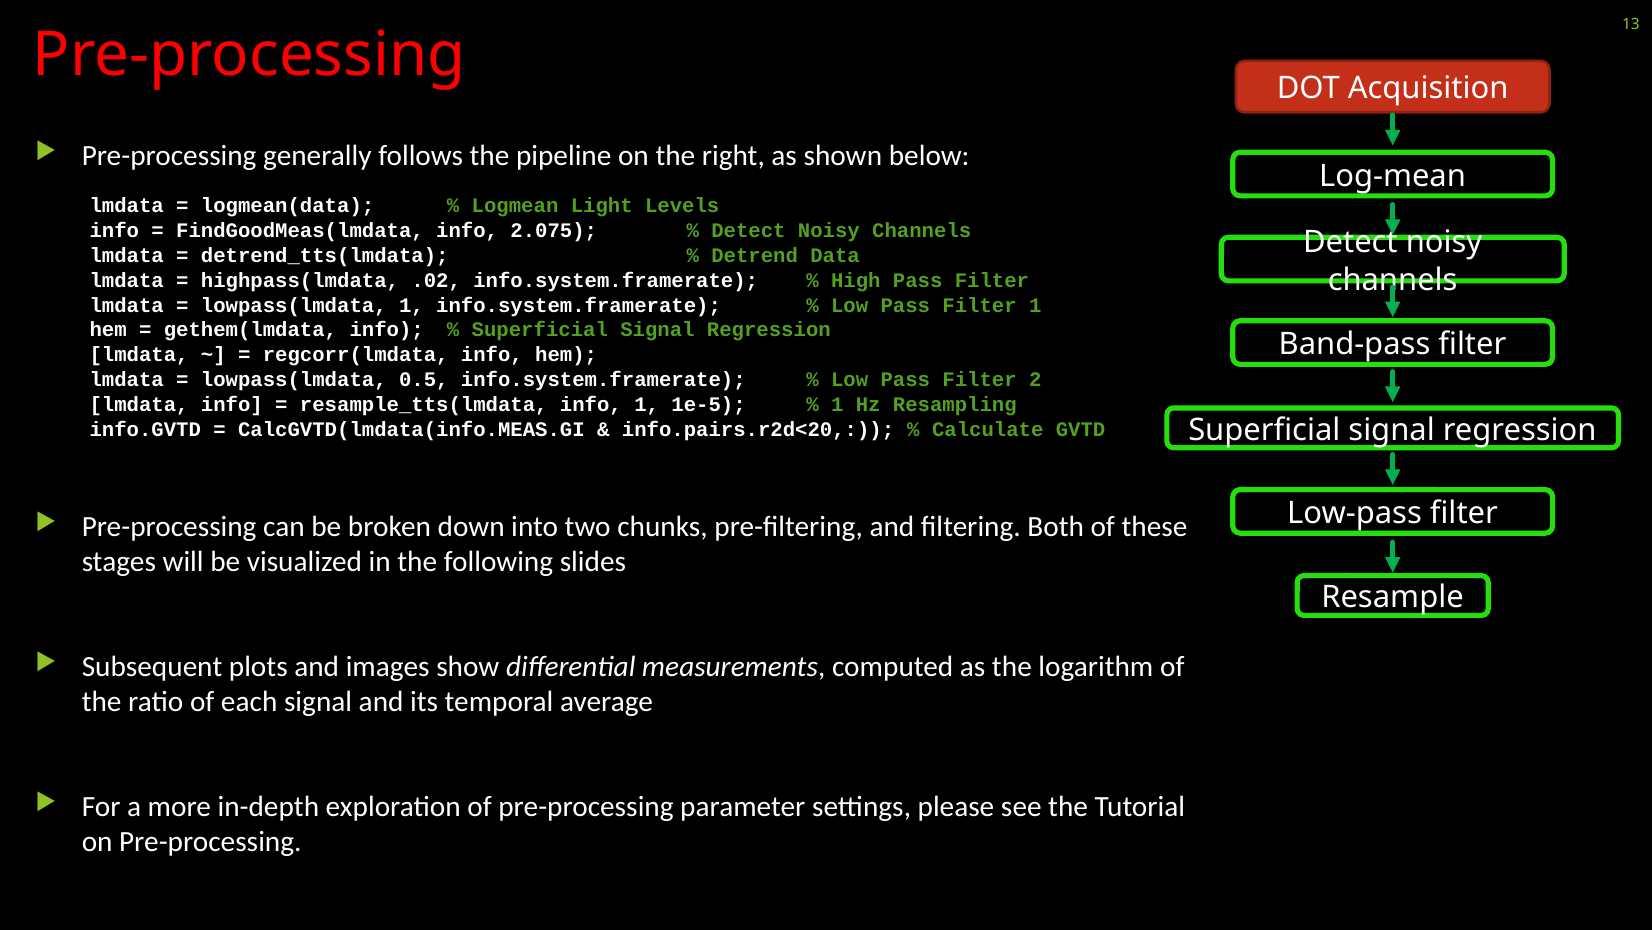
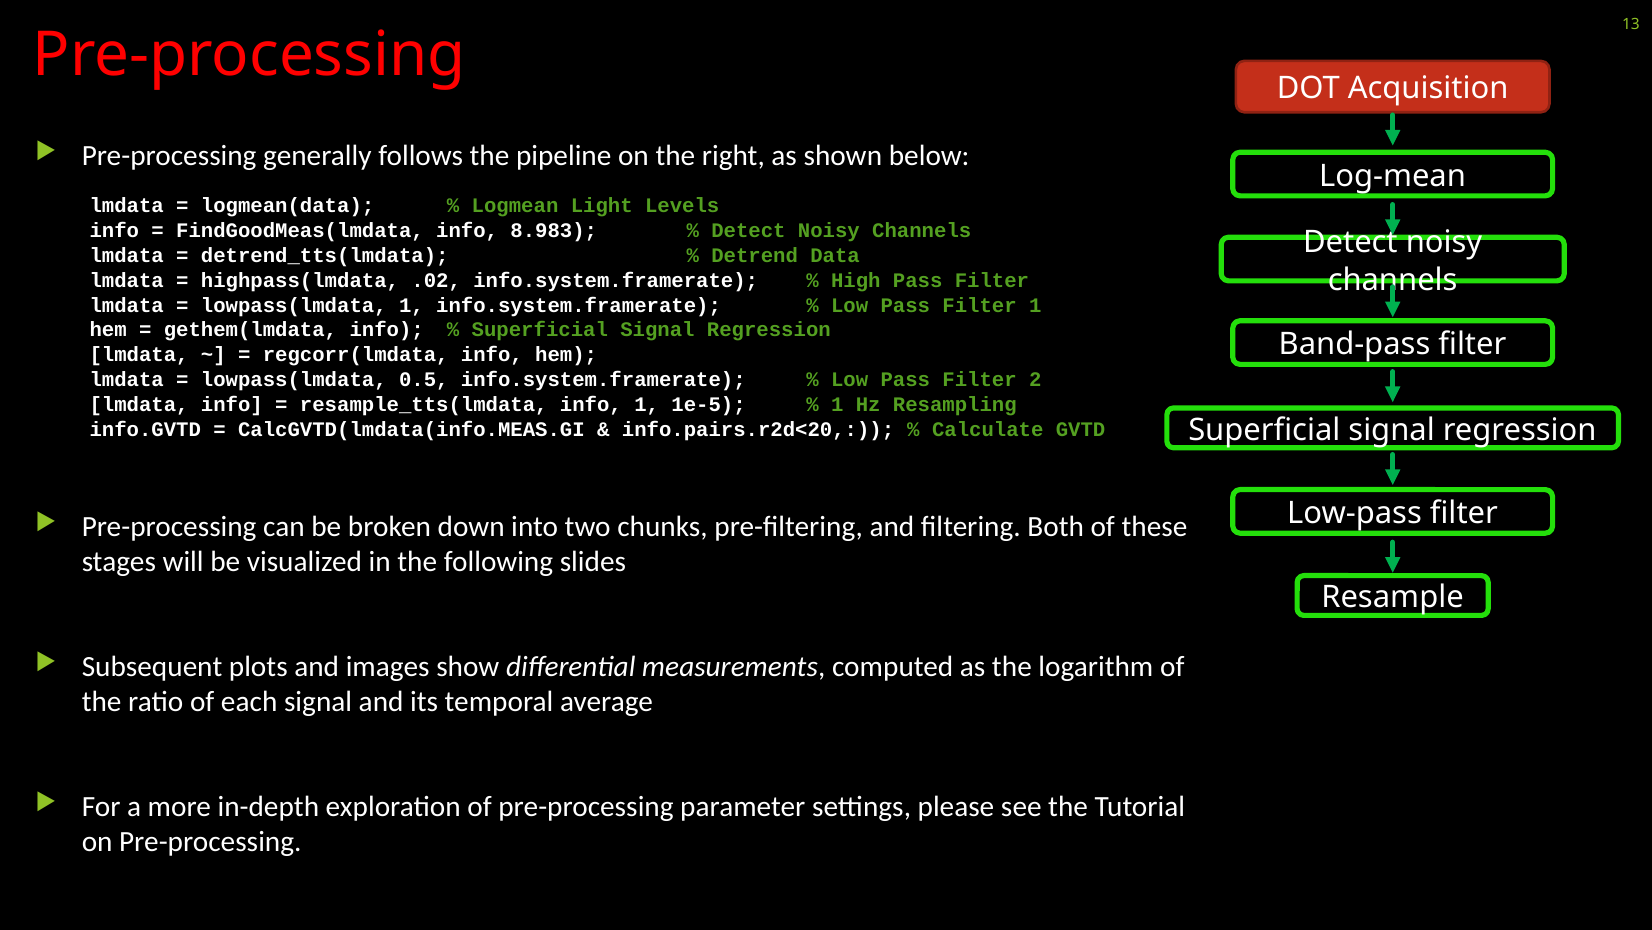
2.075: 2.075 -> 8.983
